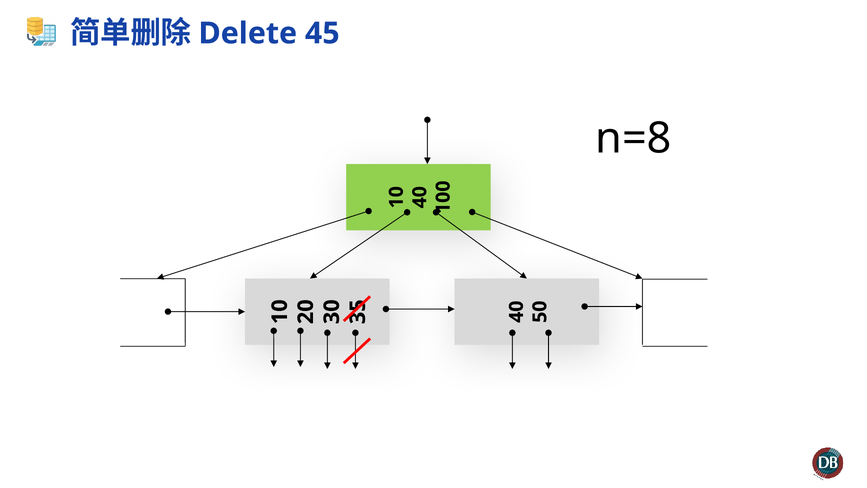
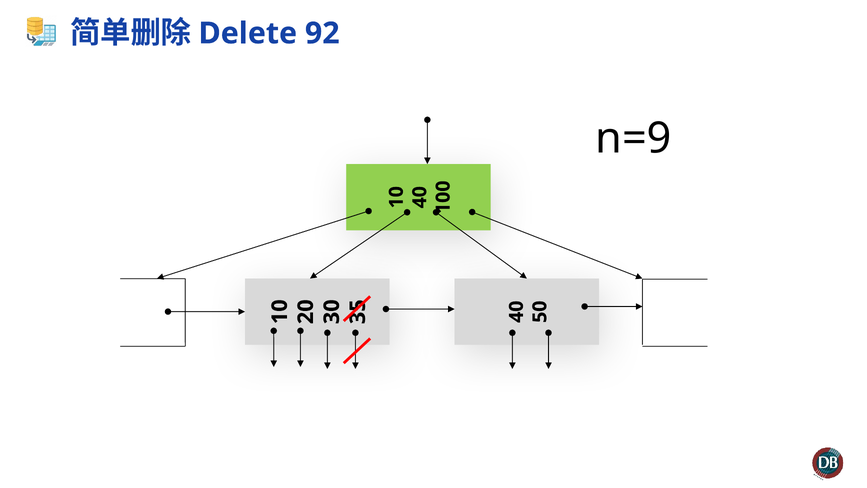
45: 45 -> 92
n=8: n=8 -> n=9
